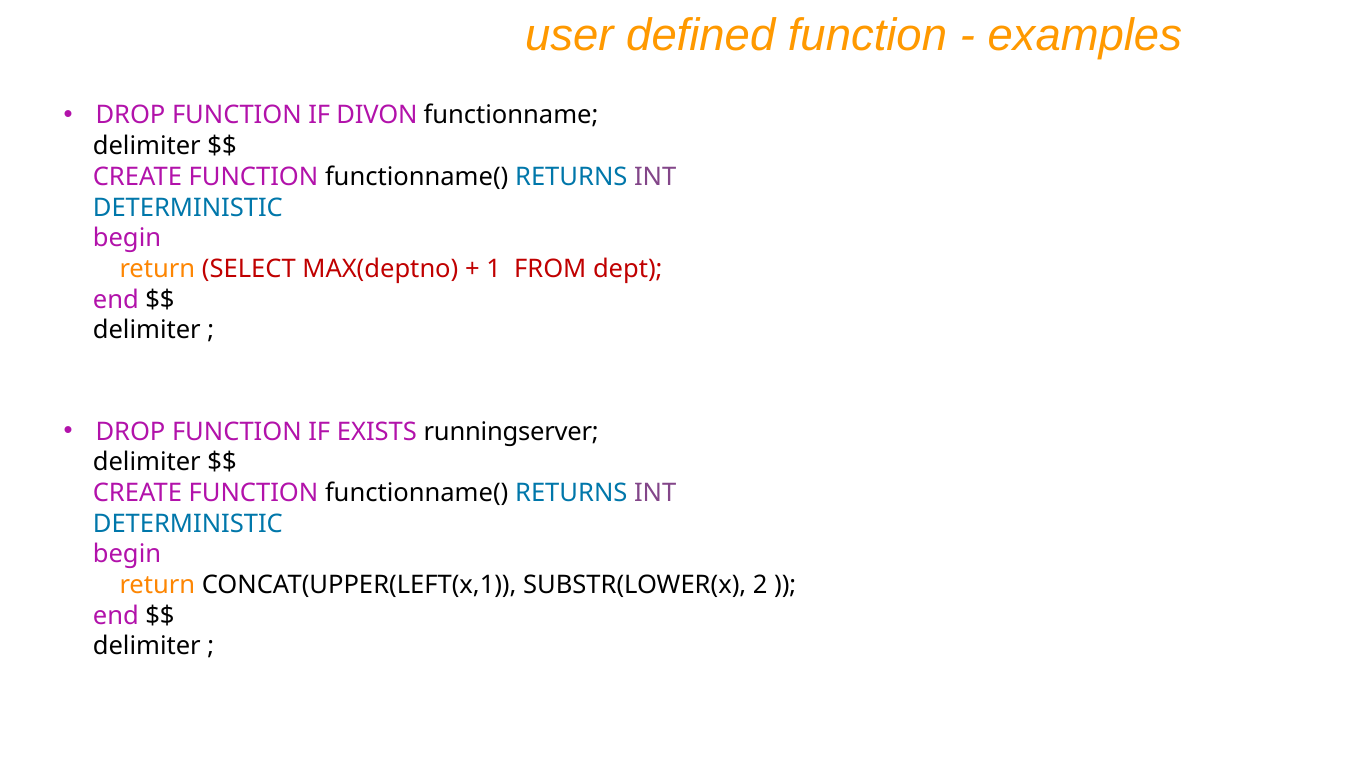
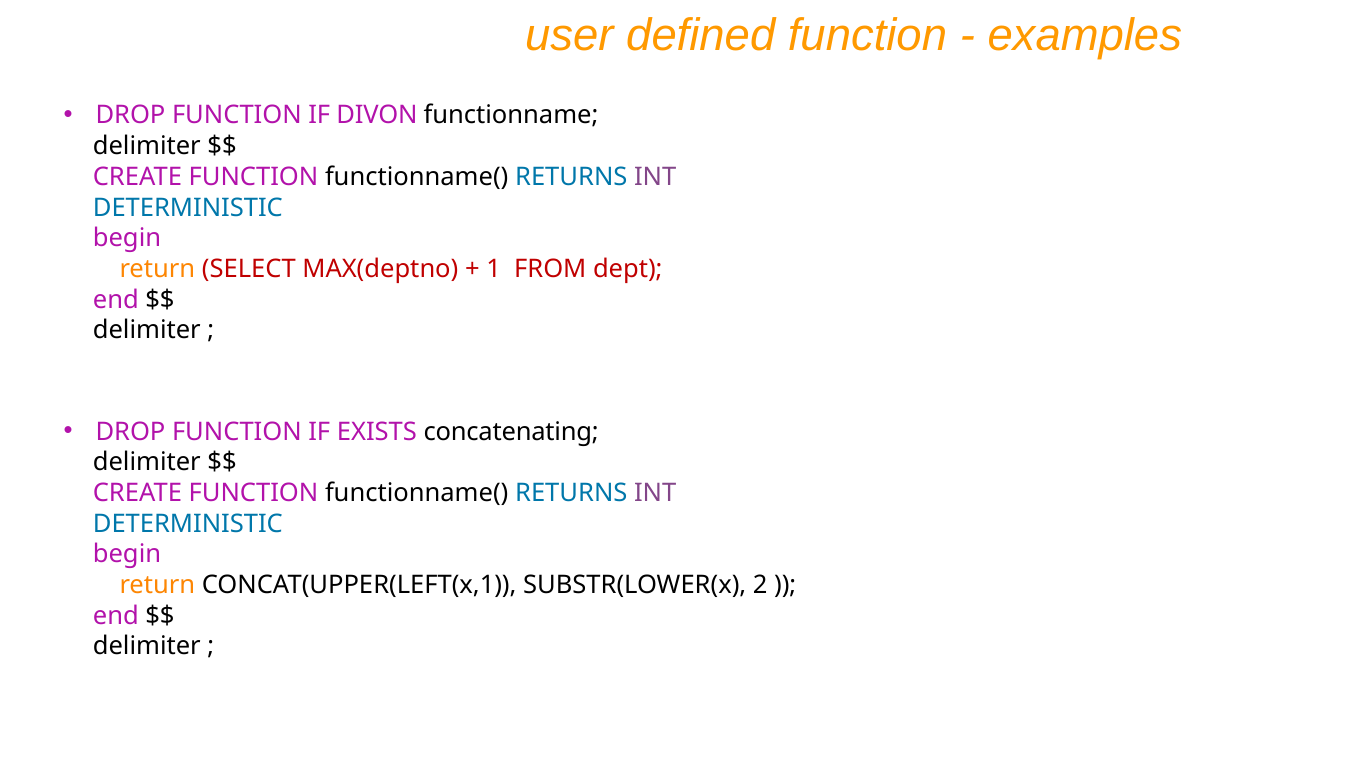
runningserver: runningserver -> concatenating
